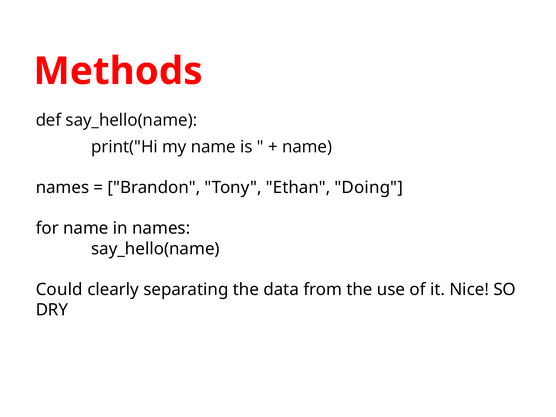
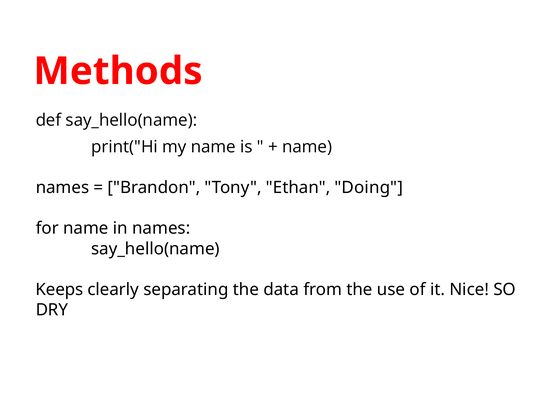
Could: Could -> Keeps
